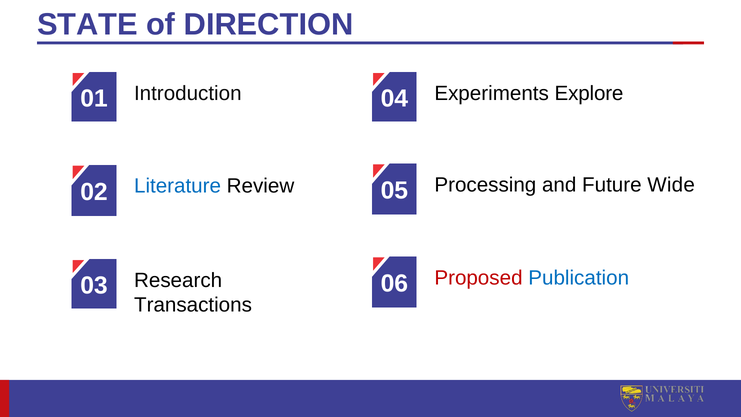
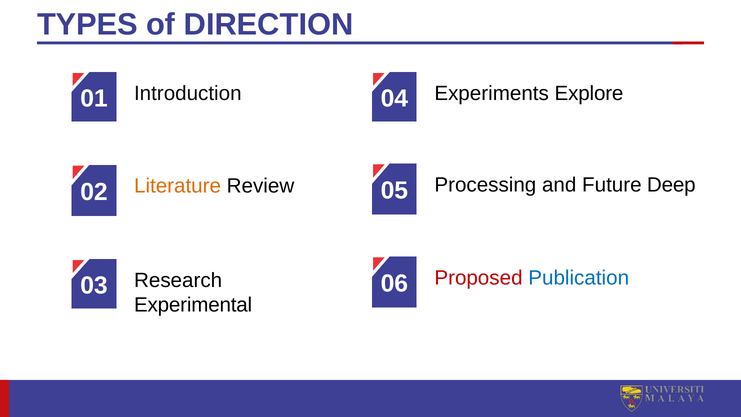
STATE: STATE -> TYPES
Wide: Wide -> Deep
Literature colour: blue -> orange
Transactions: Transactions -> Experimental
